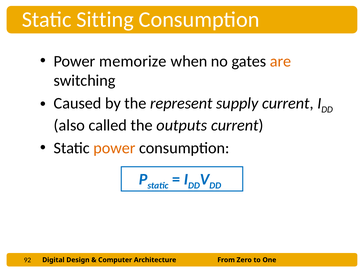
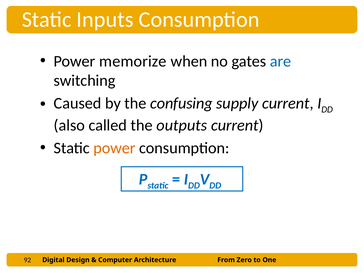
Sitting: Sitting -> Inputs
are colour: orange -> blue
represent: represent -> confusing
